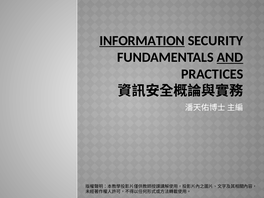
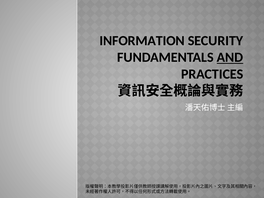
INFORMATION underline: present -> none
